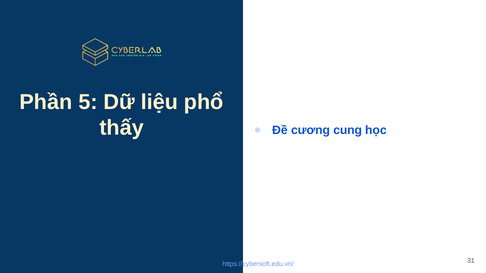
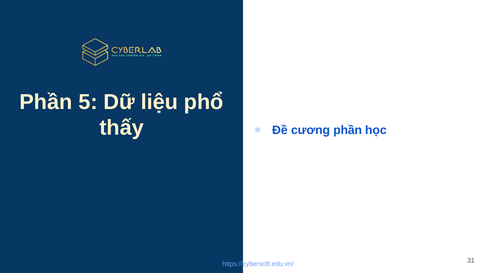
cương cung: cung -> phần
